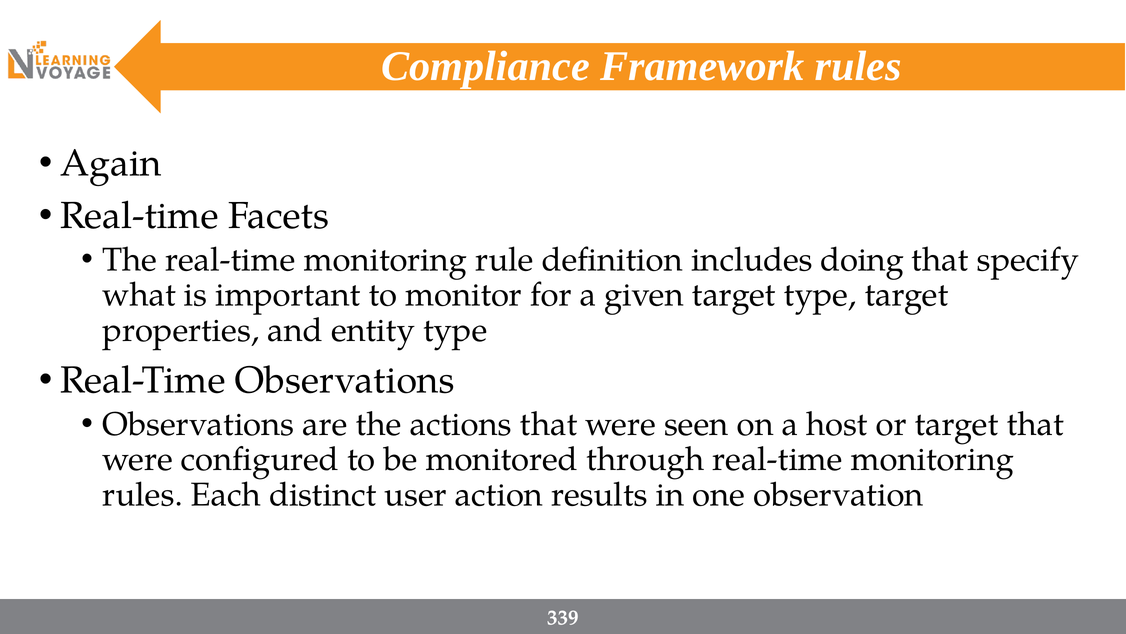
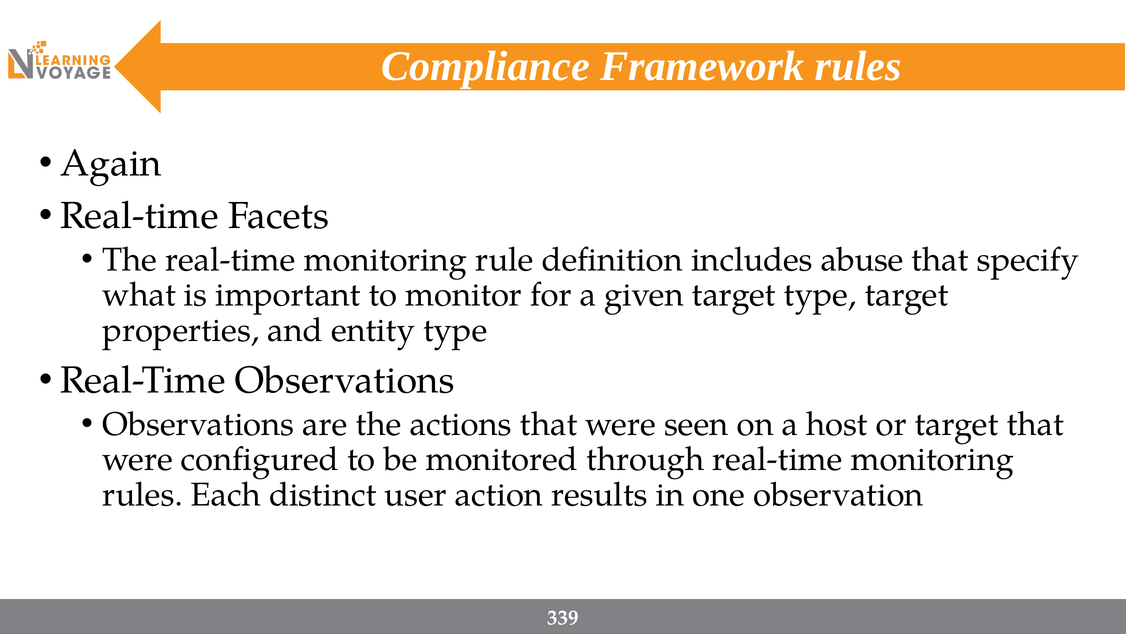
doing: doing -> abuse
